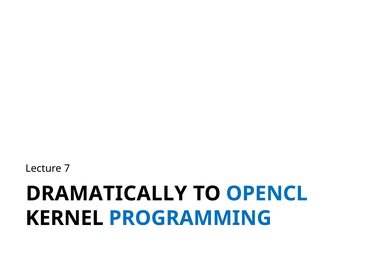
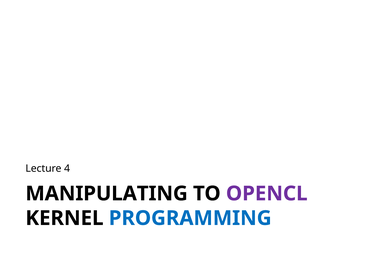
7: 7 -> 4
DRAMATICALLY: DRAMATICALLY -> MANIPULATING
OPENCL colour: blue -> purple
